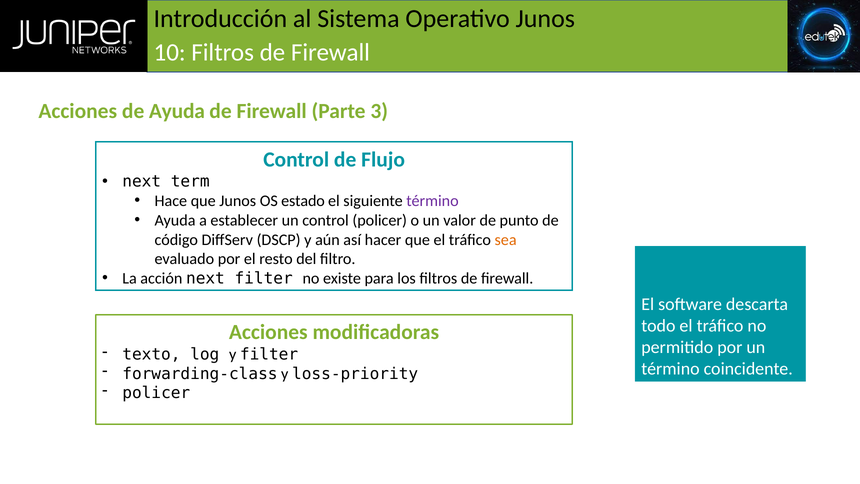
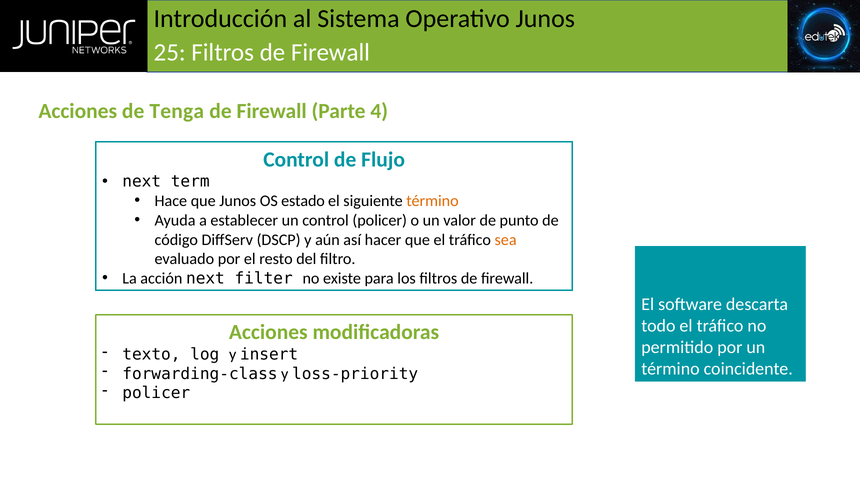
10: 10 -> 25
de Ayuda: Ayuda -> Tenga
3: 3 -> 4
término at (432, 201) colour: purple -> orange
y filter: filter -> insert
